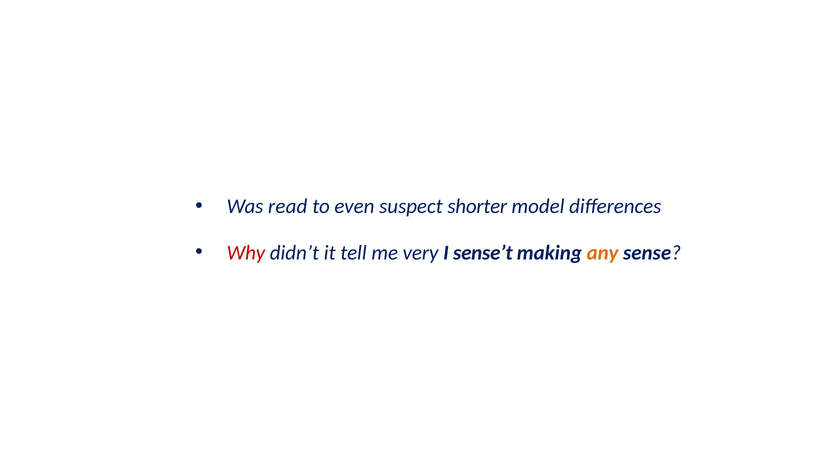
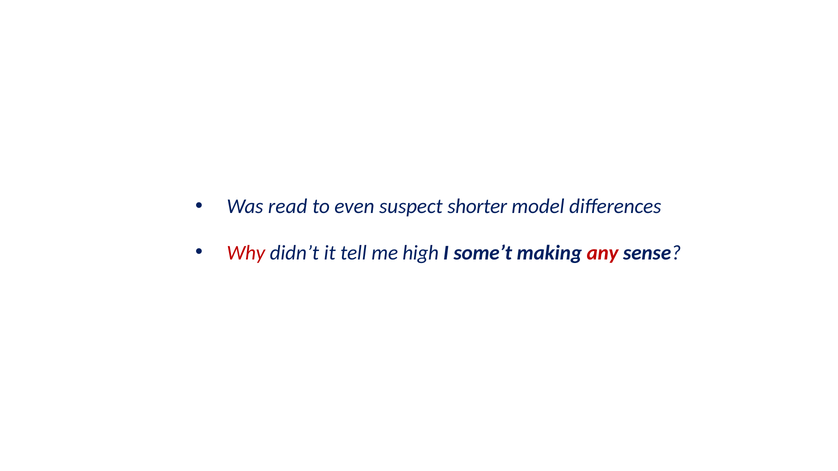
very: very -> high
sense’t: sense’t -> some’t
any colour: orange -> red
